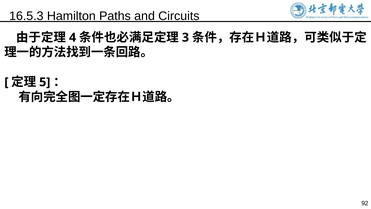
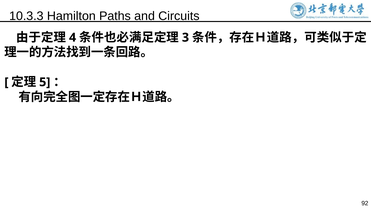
16.5.3: 16.5.3 -> 10.3.3
